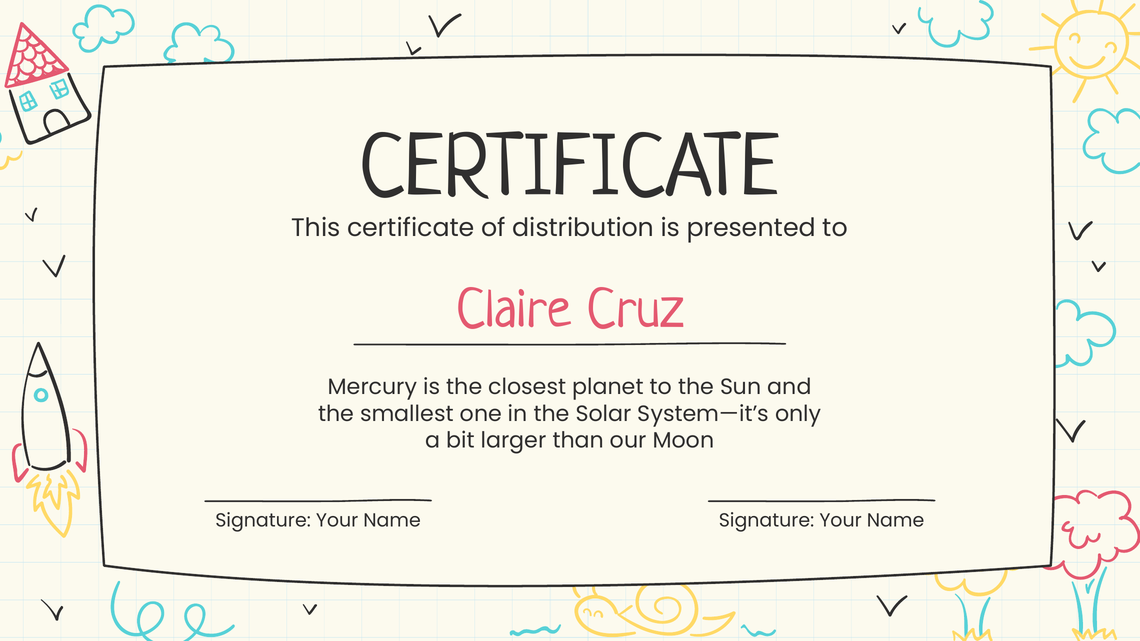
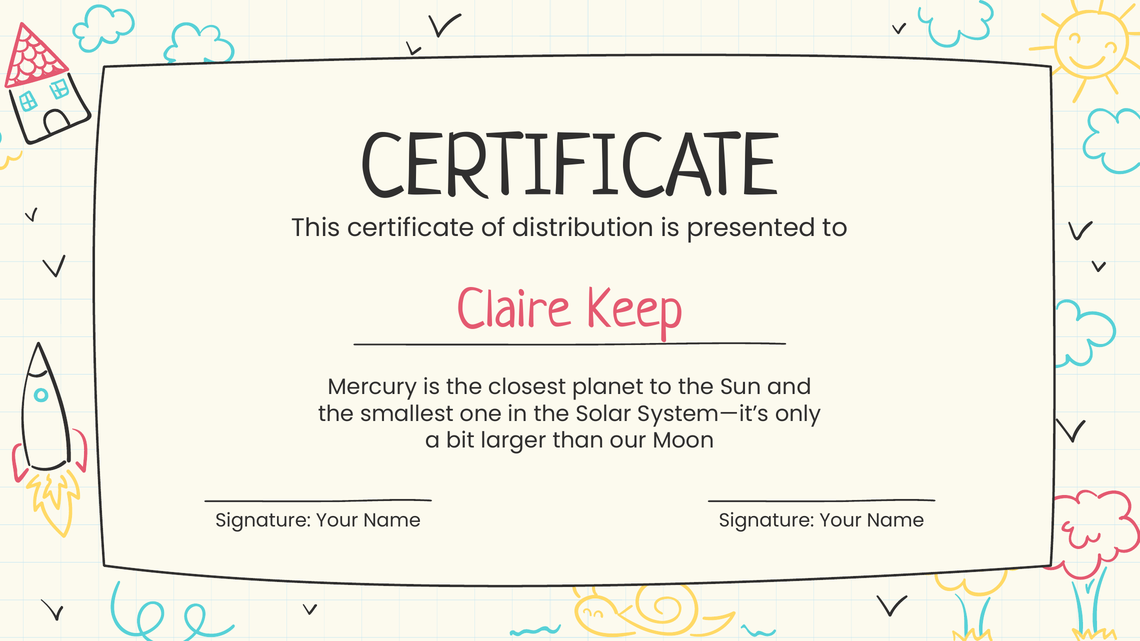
Cruz: Cruz -> Keep
